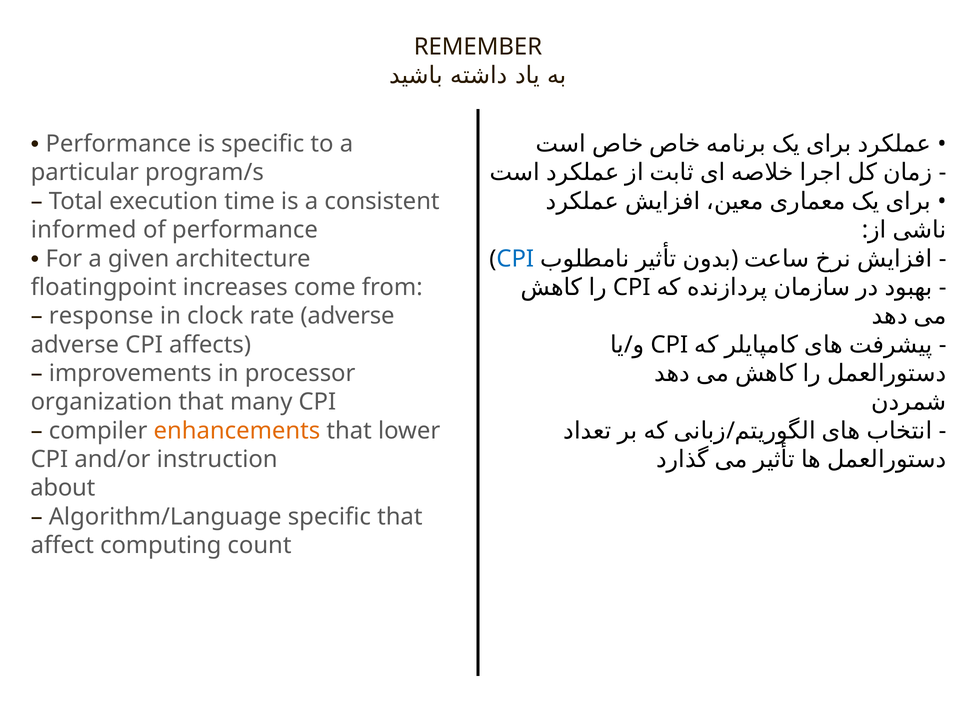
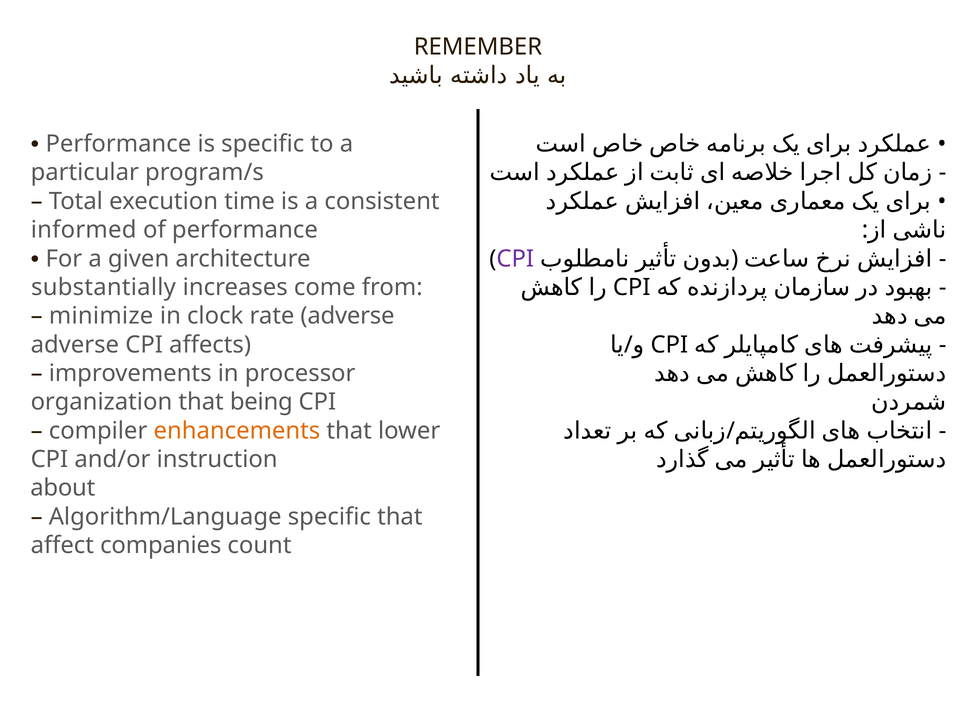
CPI at (515, 259) colour: blue -> purple
floatingpoint: floatingpoint -> substantially
response: response -> minimize
many: many -> being
computing: computing -> companies
